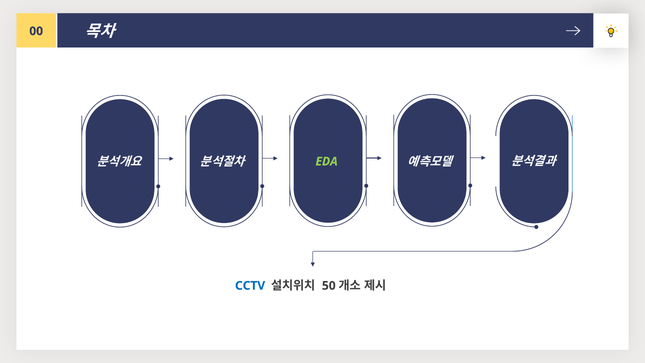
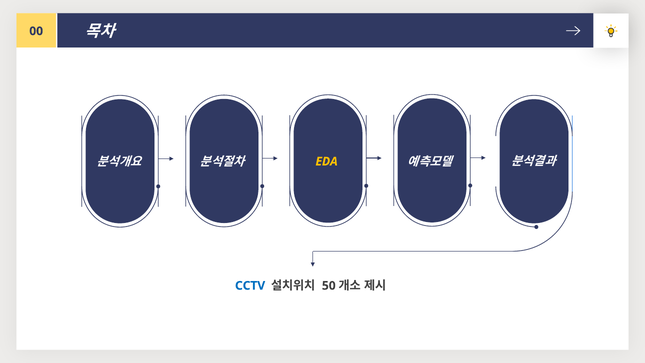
EDA colour: light green -> yellow
